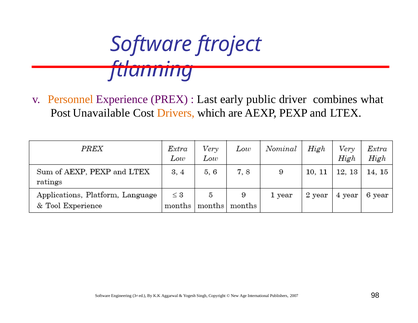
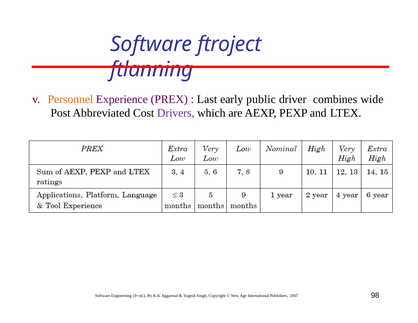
what: what -> wide
Unavailable: Unavailable -> Abbreviated
Drivers colour: orange -> purple
